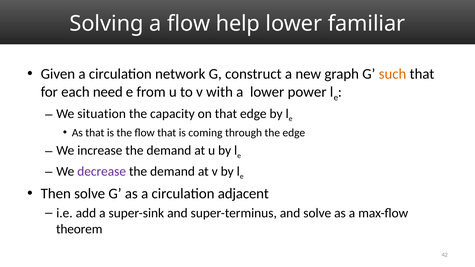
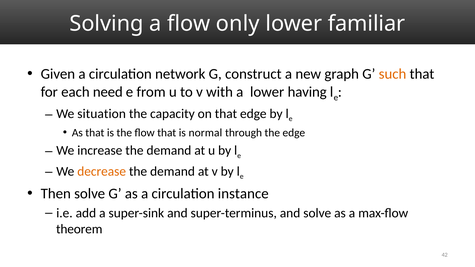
help: help -> only
power: power -> having
coming: coming -> normal
decrease colour: purple -> orange
adjacent: adjacent -> instance
